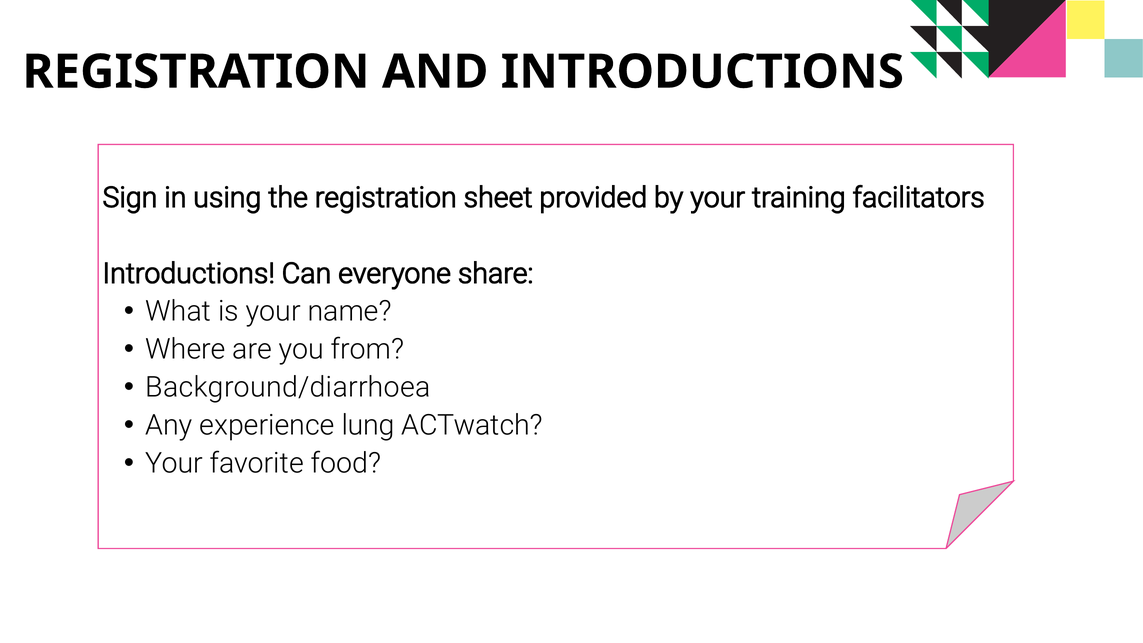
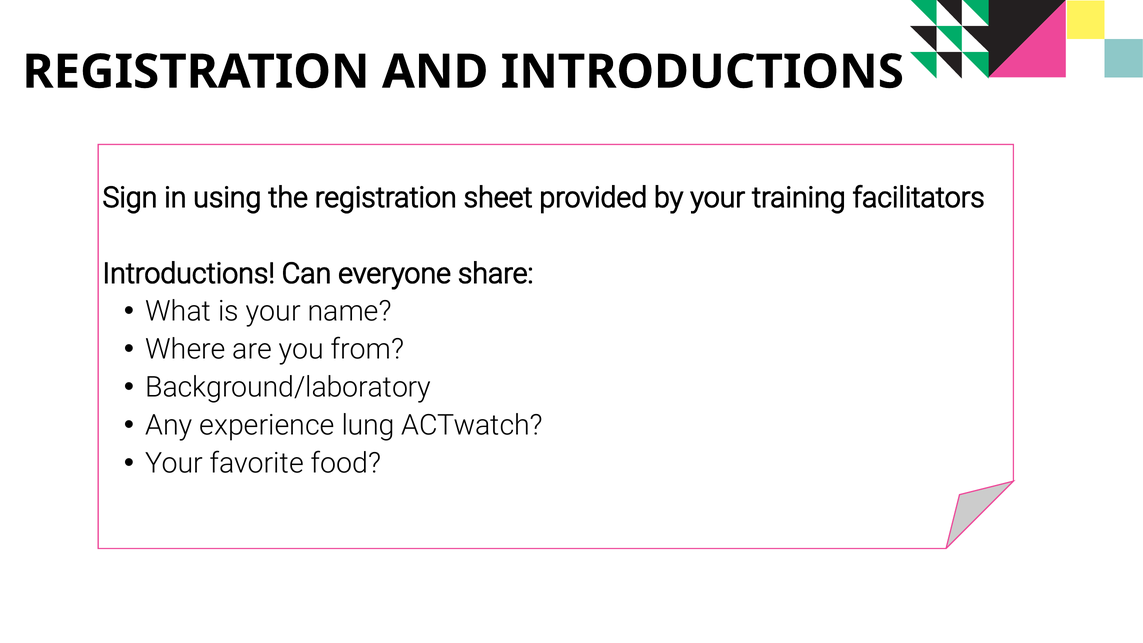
Background/diarrhoea: Background/diarrhoea -> Background/laboratory
